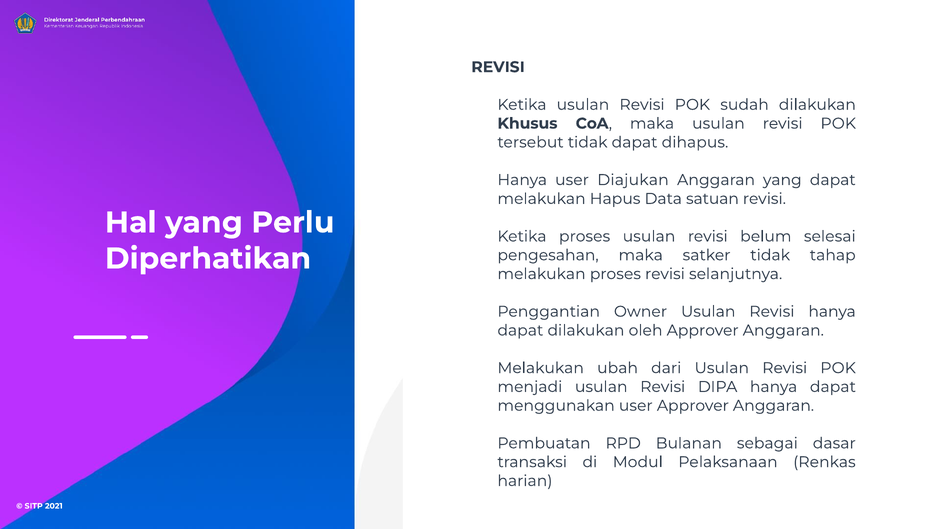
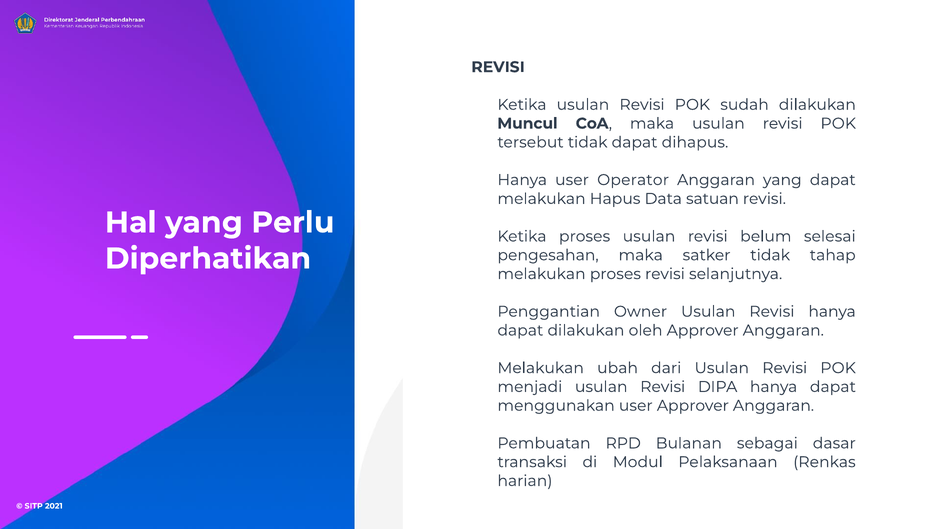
Khusus: Khusus -> Muncul
Diajukan: Diajukan -> Operator
